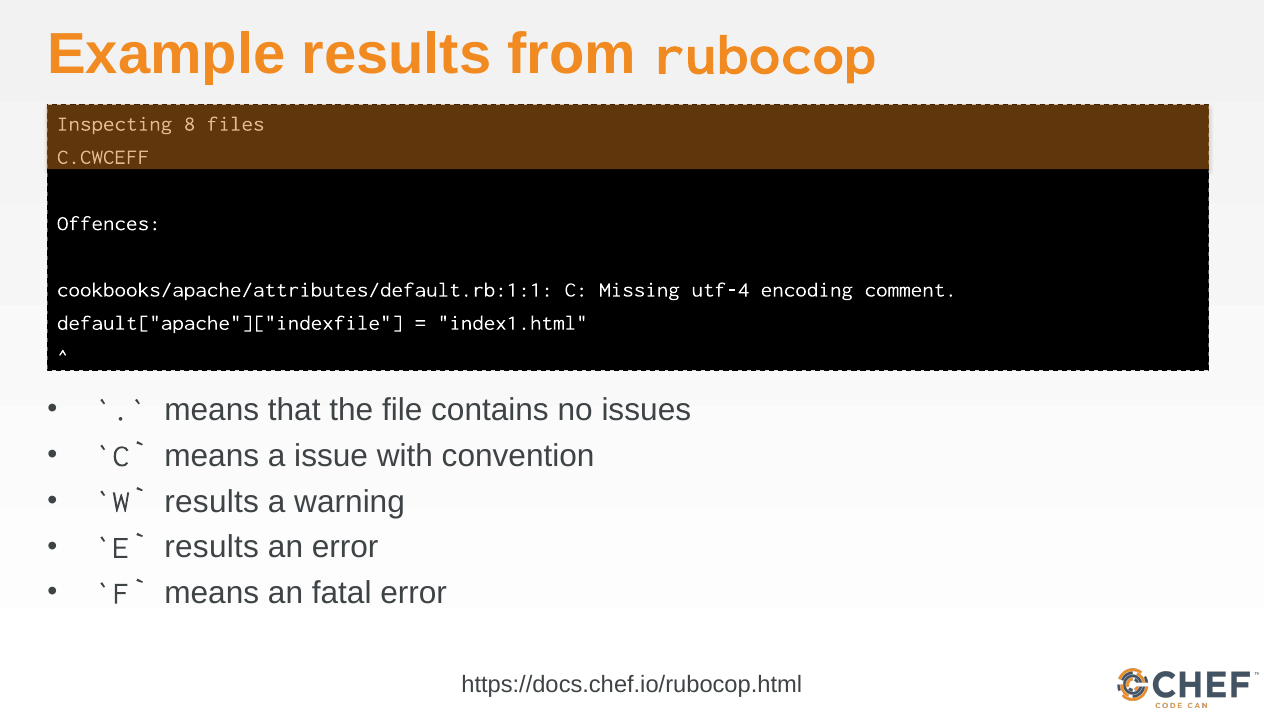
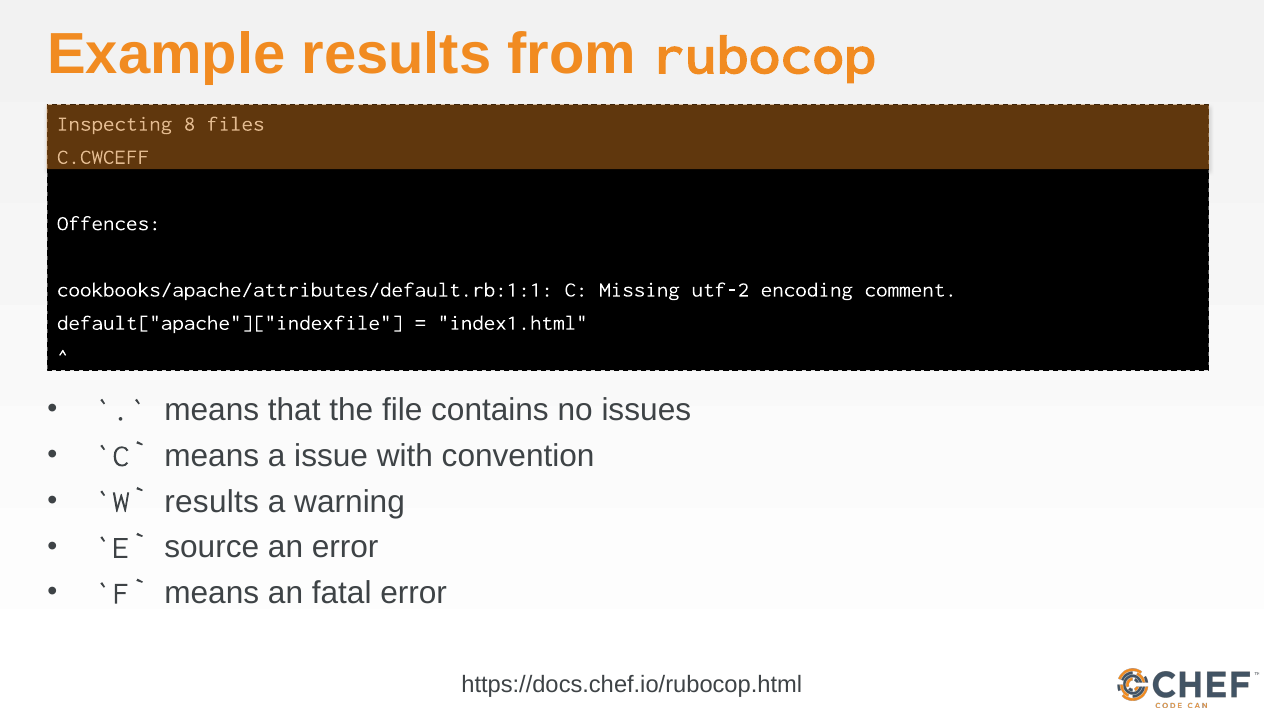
utf-4: utf-4 -> utf-2
results at (212, 547): results -> source
